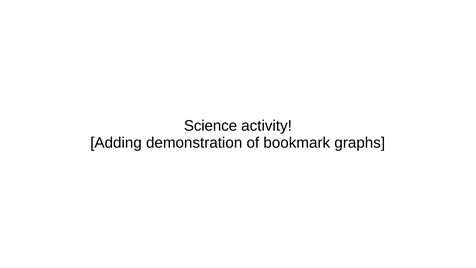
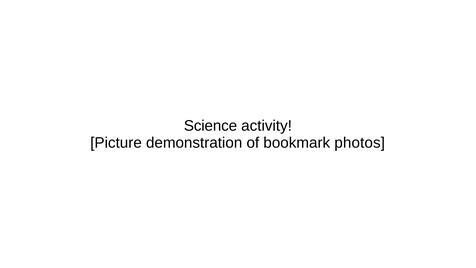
Adding: Adding -> Picture
graphs: graphs -> photos
